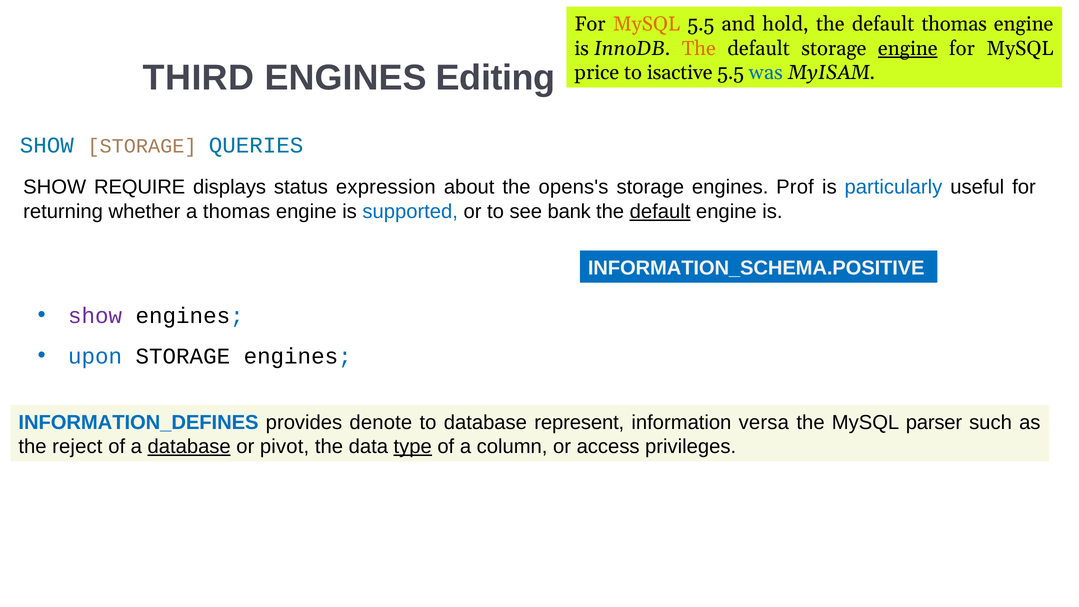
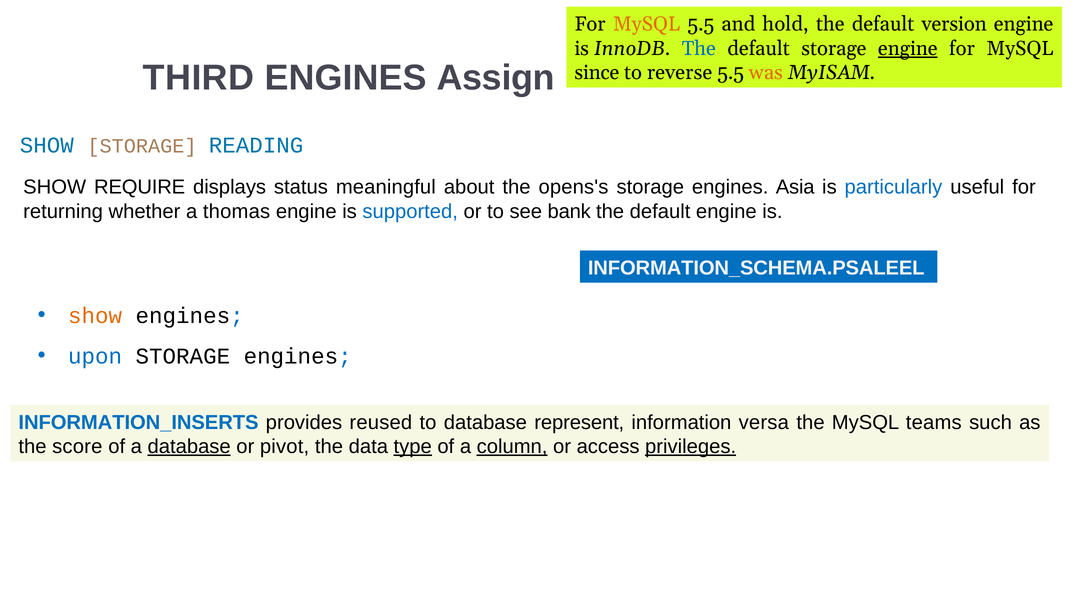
default thomas: thomas -> version
The at (699, 49) colour: orange -> blue
Editing: Editing -> Assign
price: price -> since
isactive: isactive -> reverse
was colour: blue -> orange
QUERIES: QUERIES -> READING
expression: expression -> meaningful
Prof: Prof -> Asia
default at (660, 212) underline: present -> none
INFORMATION_SCHEMA.POSITIVE: INFORMATION_SCHEMA.POSITIVE -> INFORMATION_SCHEMA.PSALEEL
show at (95, 316) colour: purple -> orange
INFORMATION_DEFINES: INFORMATION_DEFINES -> INFORMATION_INSERTS
denote: denote -> reused
parser: parser -> teams
reject: reject -> score
column underline: none -> present
privileges underline: none -> present
